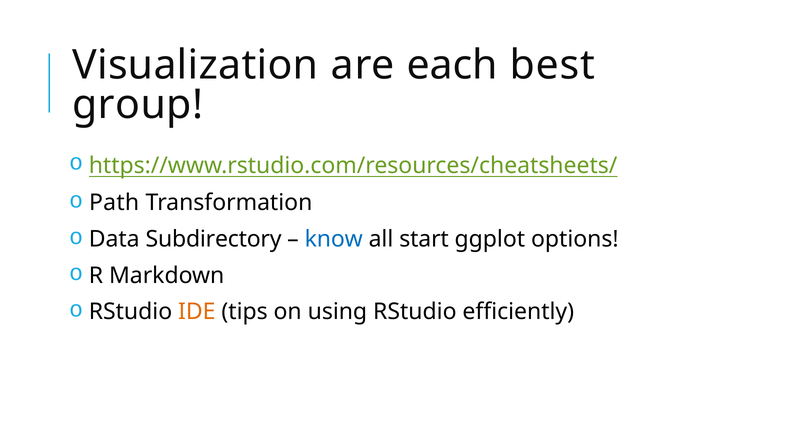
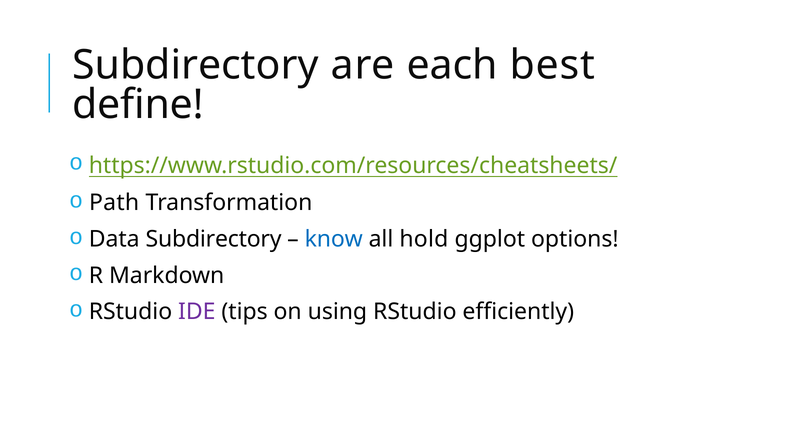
Visualization at (195, 65): Visualization -> Subdirectory
group: group -> define
start: start -> hold
IDE colour: orange -> purple
